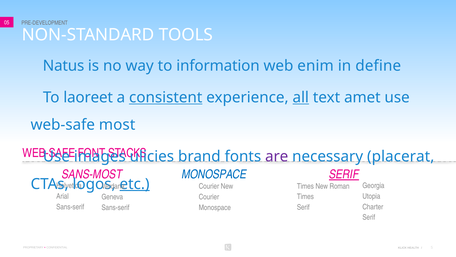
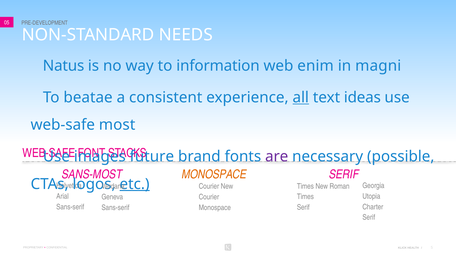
TOOLS: TOOLS -> NEEDS
define: define -> magni
laoreet: laoreet -> beatae
consistent underline: present -> none
amet: amet -> ideas
ulicies: ulicies -> future
placerat: placerat -> possible
MONOSPACE at (214, 174) colour: blue -> orange
SERIF at (344, 174) underline: present -> none
